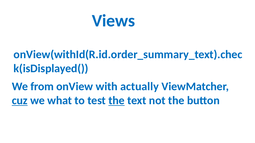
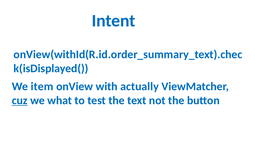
Views: Views -> Intent
from: from -> item
the at (117, 101) underline: present -> none
